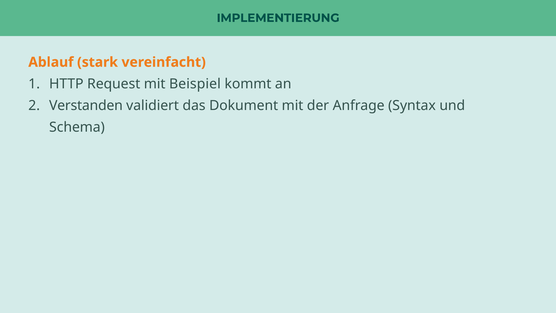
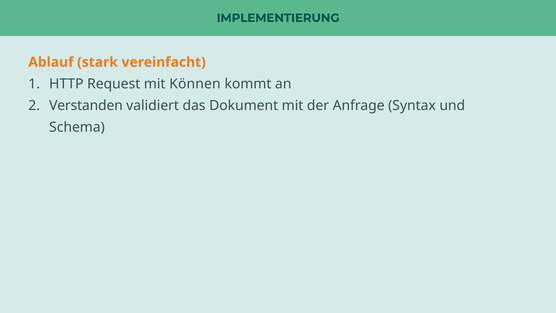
Beispiel: Beispiel -> Können
